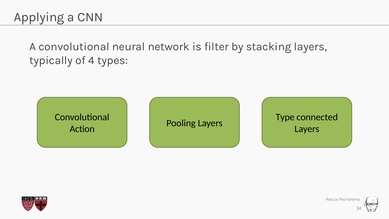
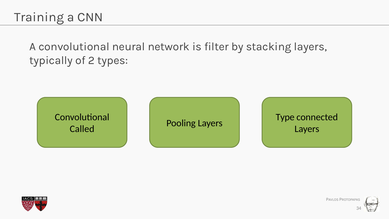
Applying: Applying -> Training
4: 4 -> 2
Action: Action -> Called
